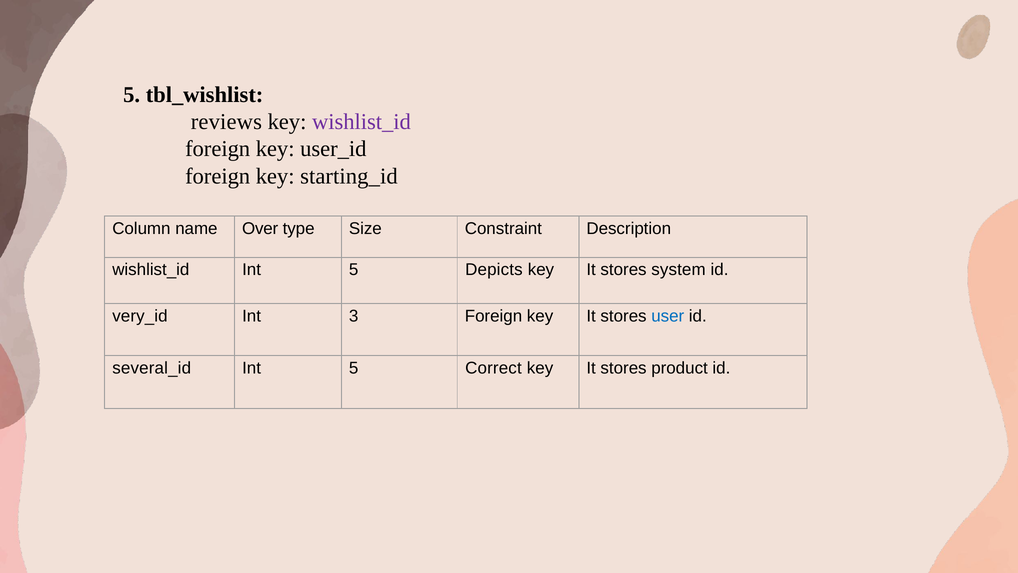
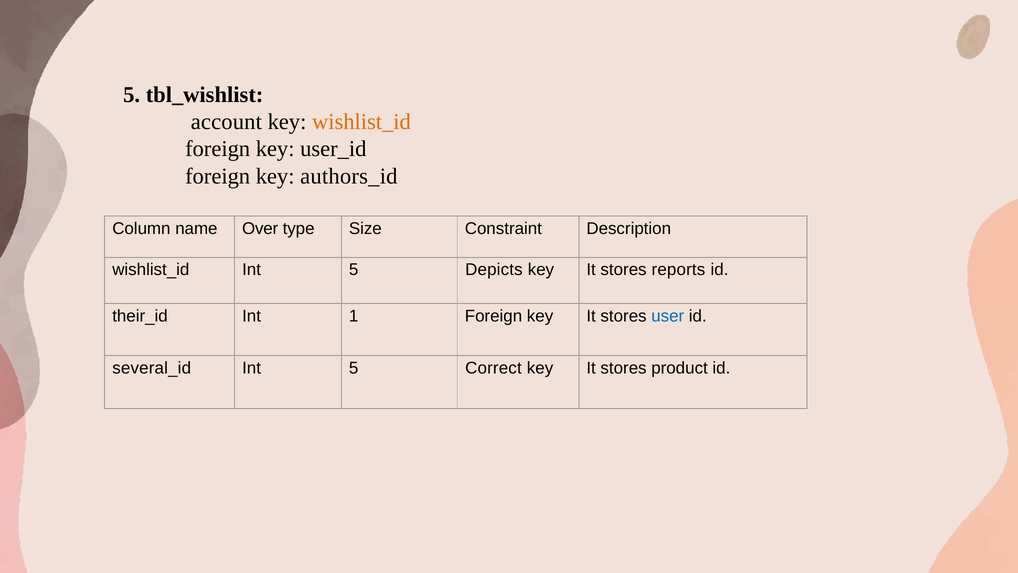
reviews: reviews -> account
wishlist_id at (361, 122) colour: purple -> orange
starting_id: starting_id -> authors_id
system: system -> reports
very_id: very_id -> their_id
3: 3 -> 1
